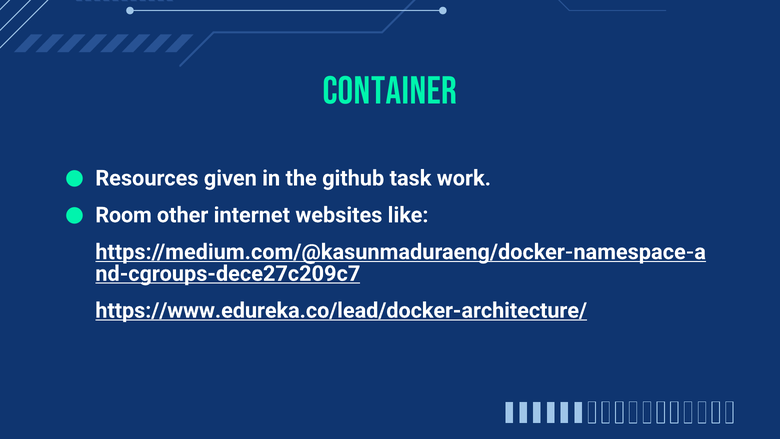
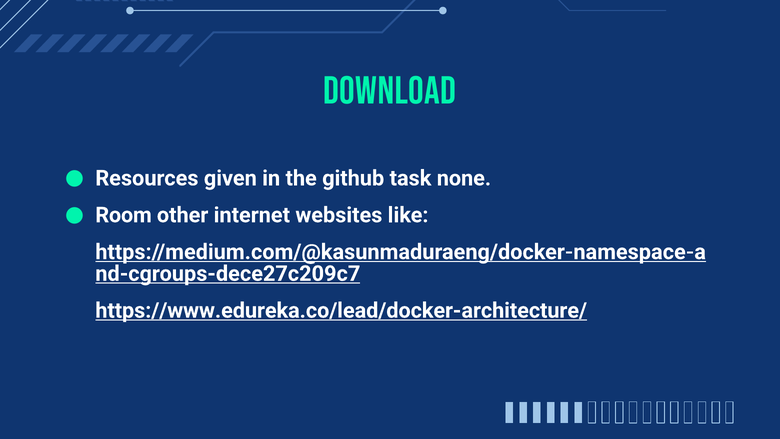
CONTAINER: CONTAINER -> DOWNLOAD
work: work -> none
